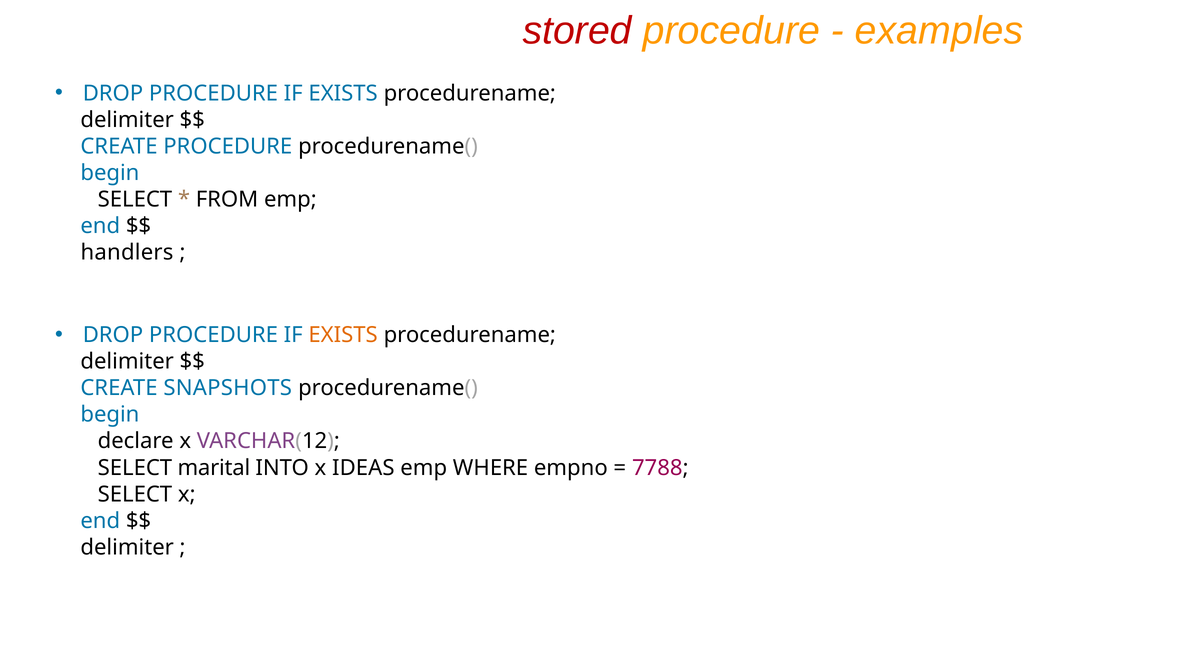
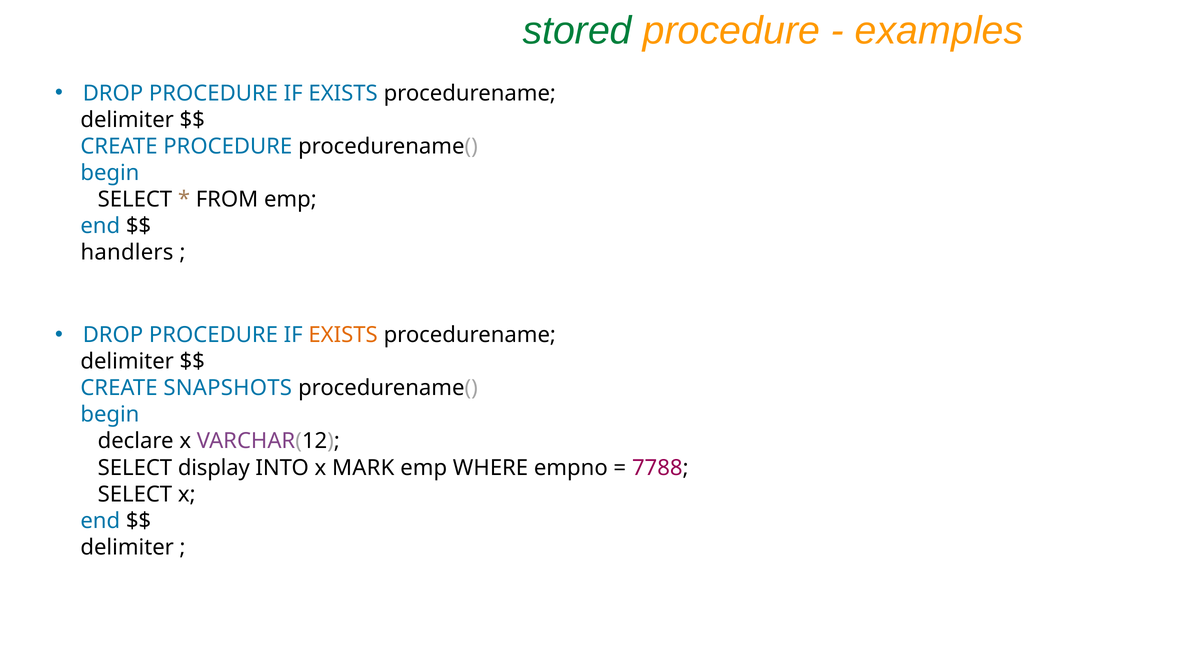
stored colour: red -> green
marital: marital -> display
IDEAS: IDEAS -> MARK
